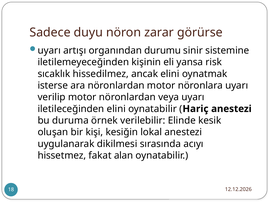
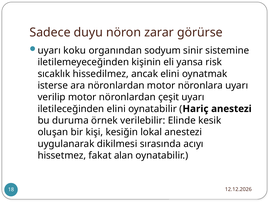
artışı: artışı -> koku
durumu: durumu -> sodyum
veya: veya -> çeşit
